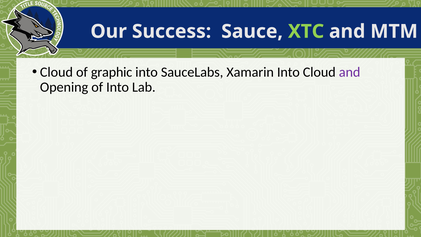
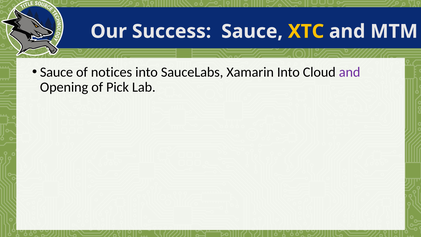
XTC colour: light green -> yellow
Cloud at (56, 72): Cloud -> Sauce
graphic: graphic -> notices
of Into: Into -> Pick
